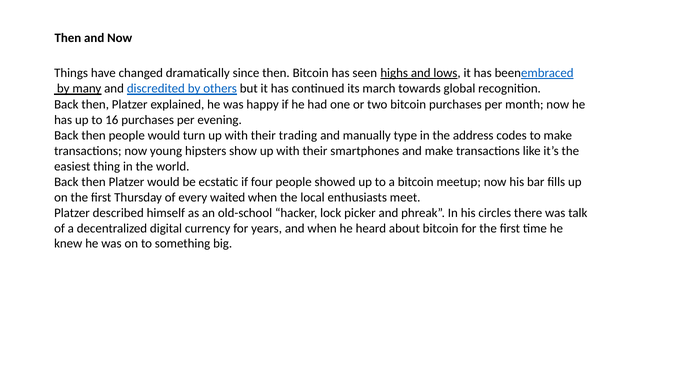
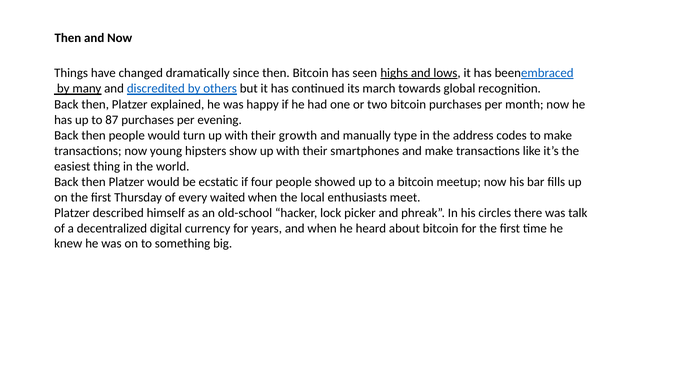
16: 16 -> 87
trading: trading -> growth
